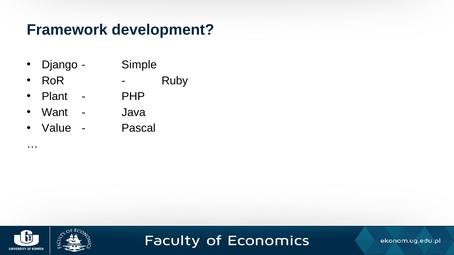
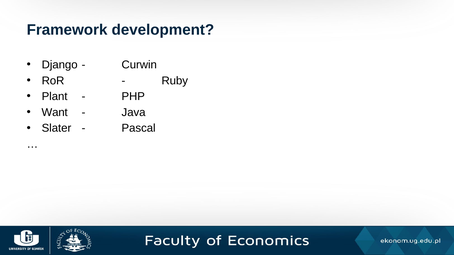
Simple: Simple -> Curwin
Value: Value -> Slater
